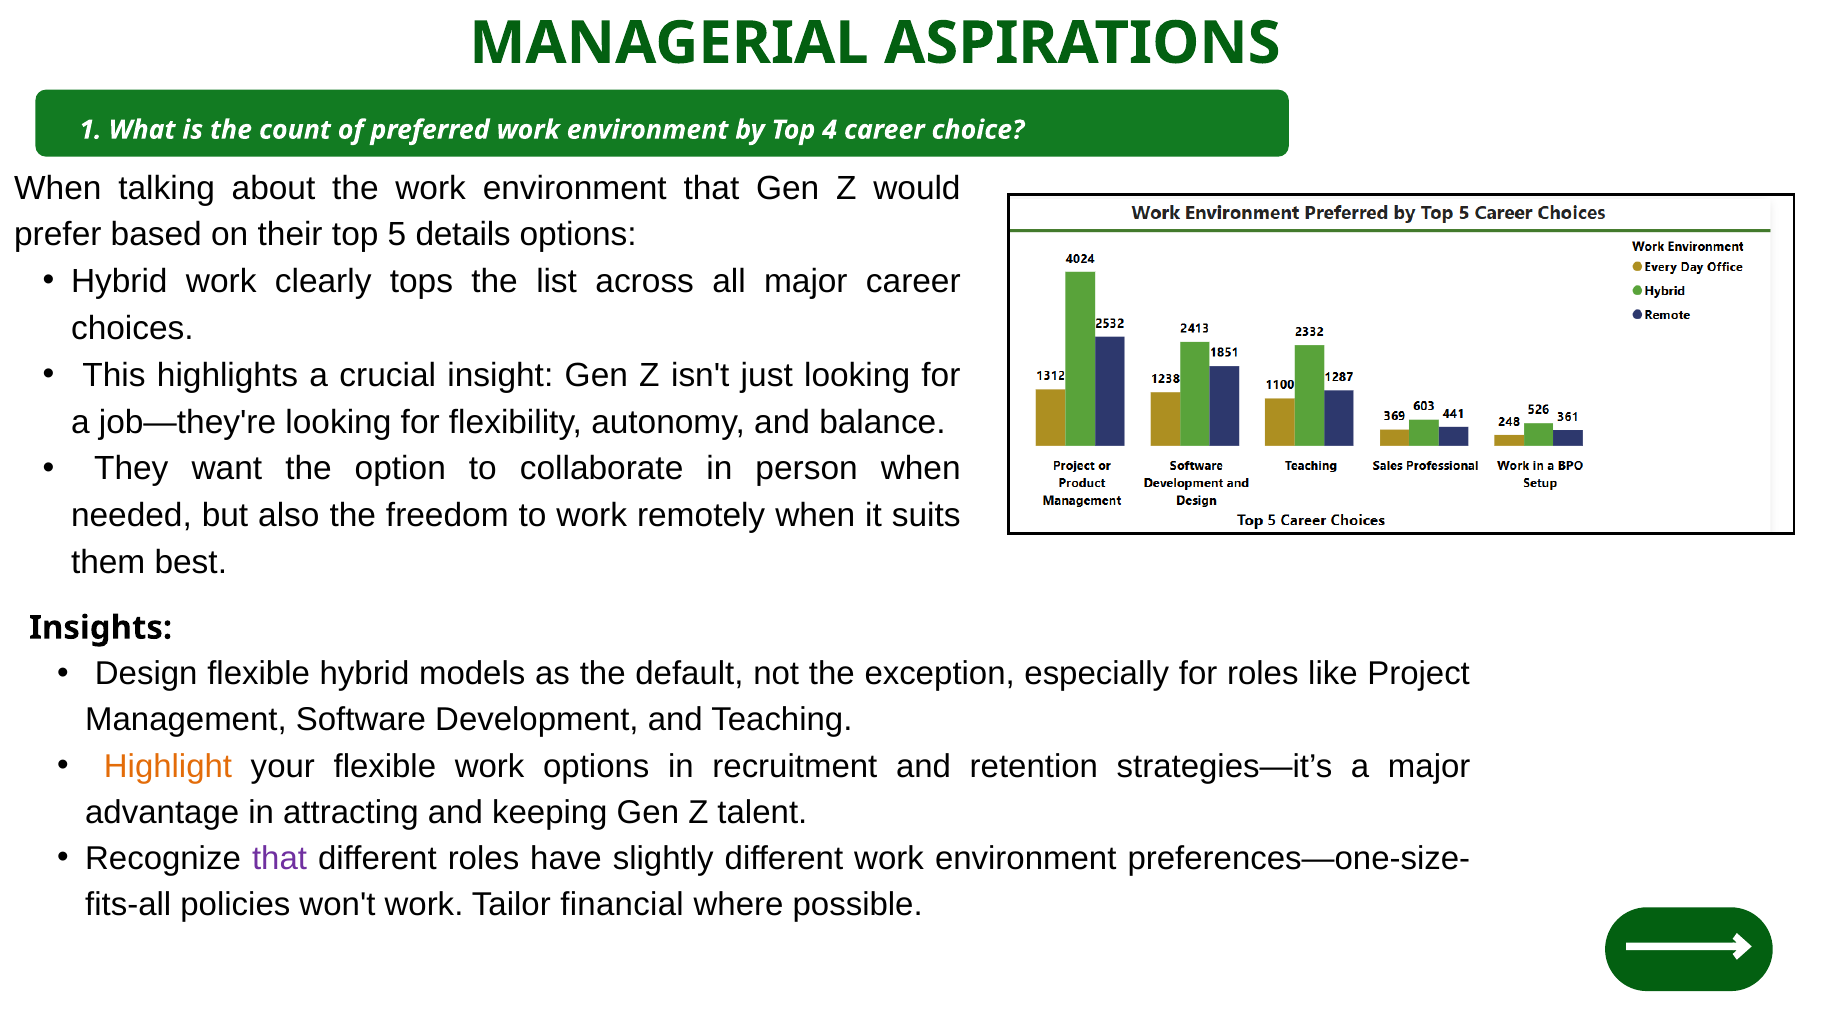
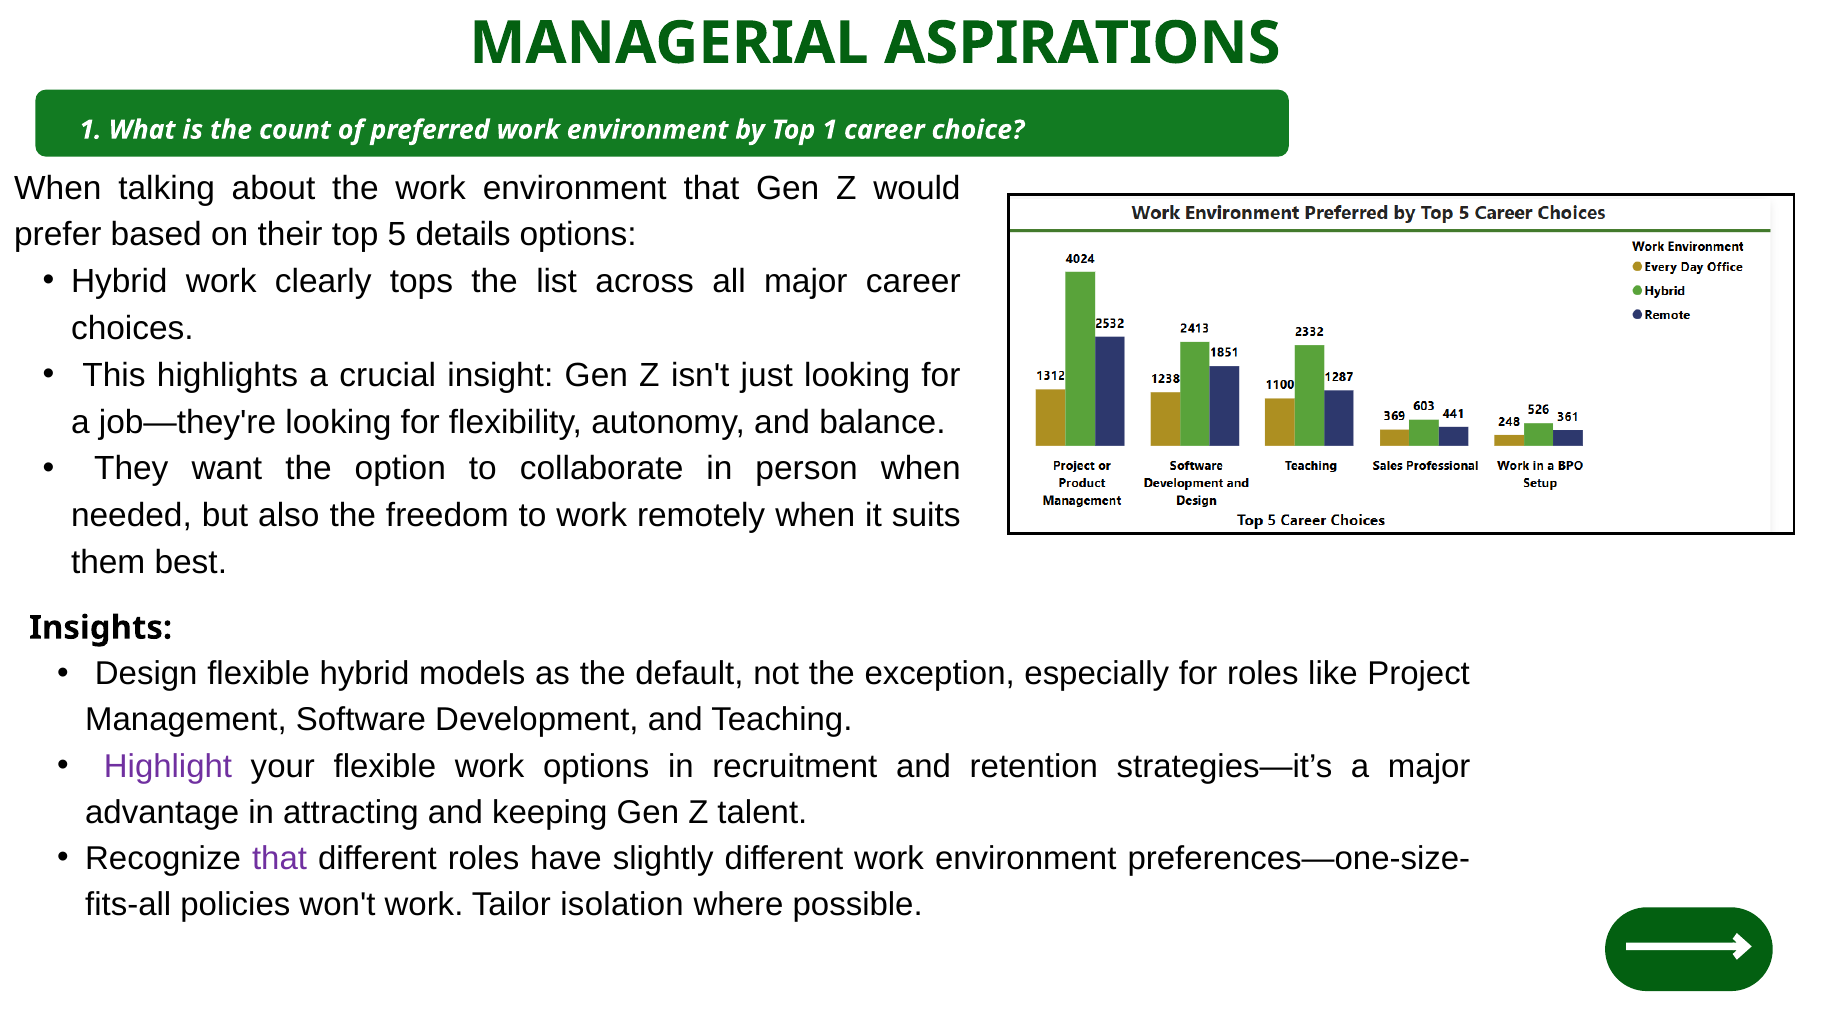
Top 4: 4 -> 1
Highlight colour: orange -> purple
financial: financial -> isolation
